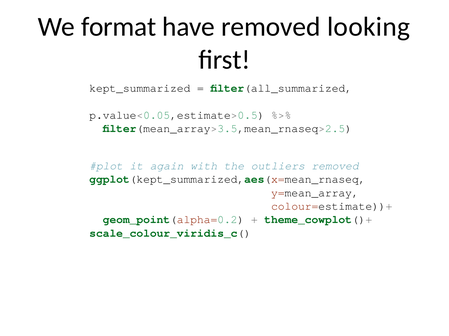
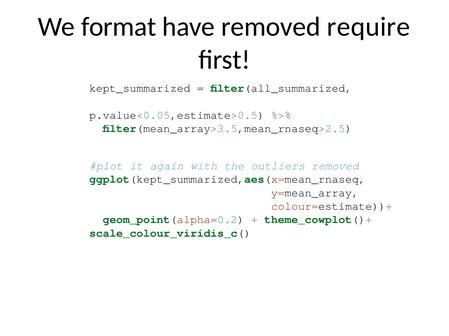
looking: looking -> require
